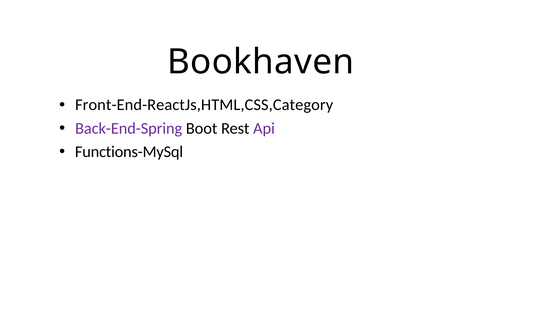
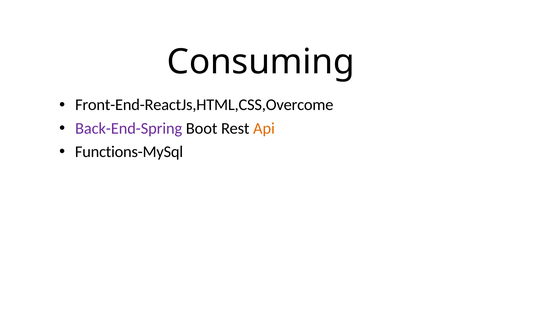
Bookhaven: Bookhaven -> Consuming
Front-End-ReactJs,HTML,CSS,Category: Front-End-ReactJs,HTML,CSS,Category -> Front-End-ReactJs,HTML,CSS,Overcome
Api colour: purple -> orange
